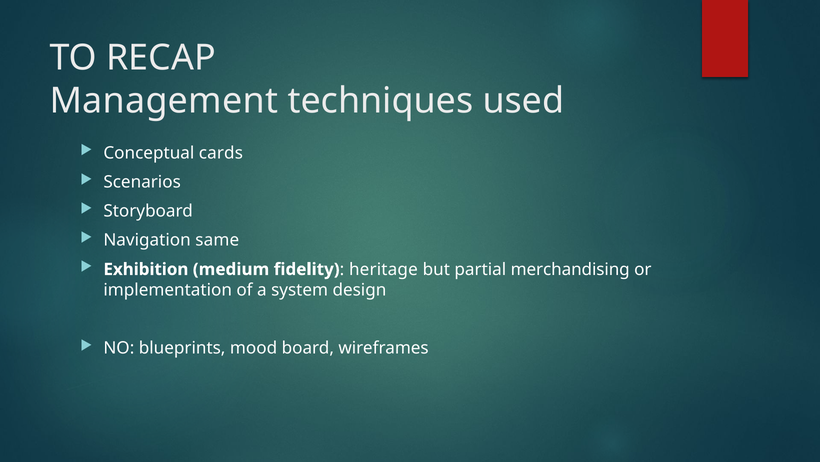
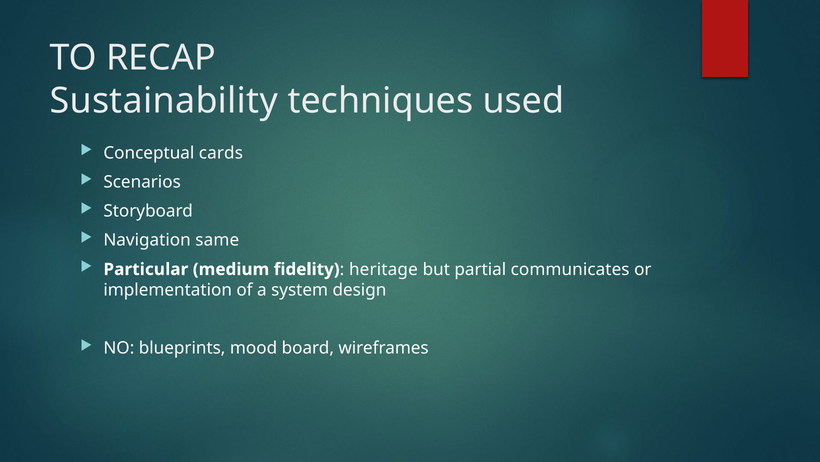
Management: Management -> Sustainability
Exhibition: Exhibition -> Particular
merchandising: merchandising -> communicates
